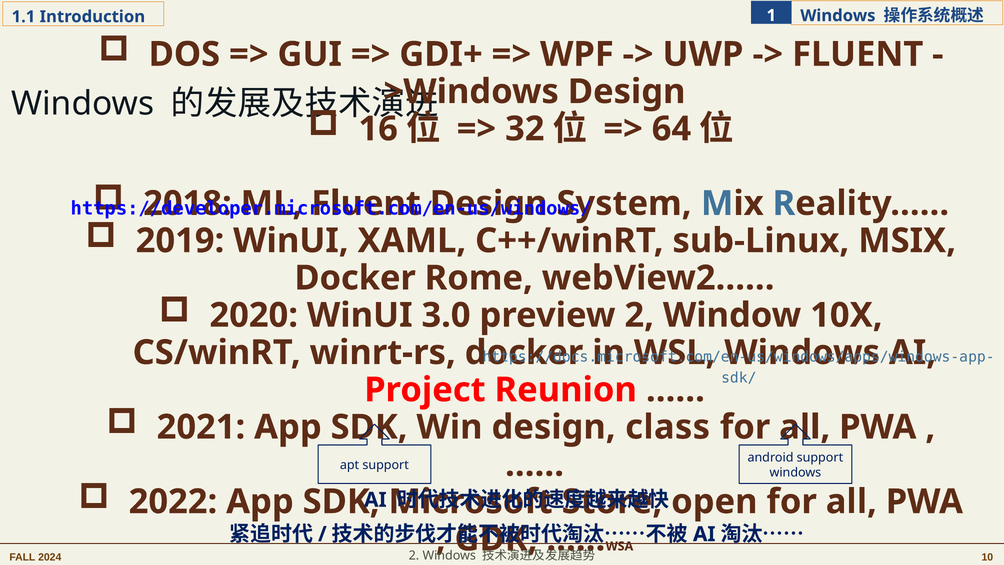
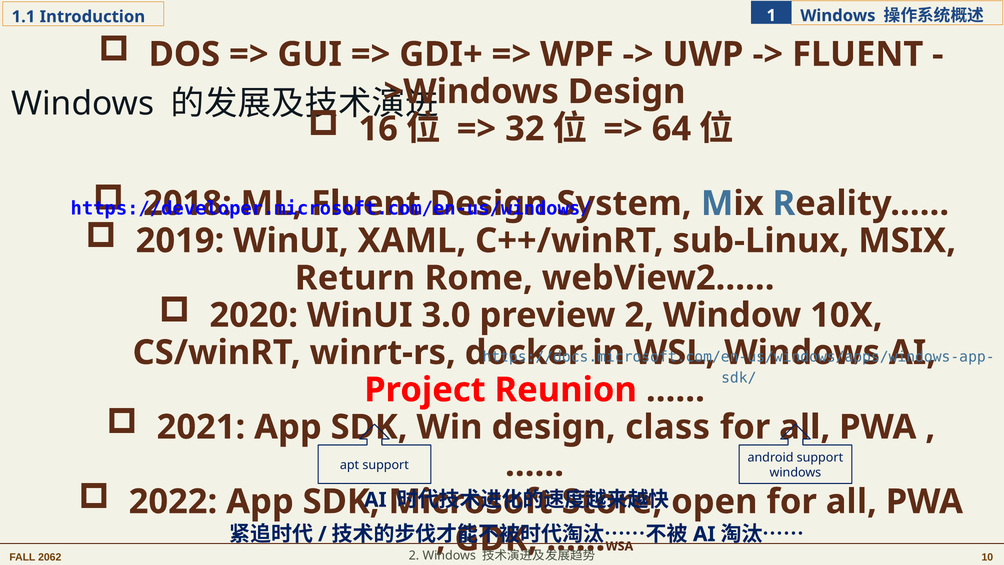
Docker at (355, 278): Docker -> Return
2024: 2024 -> 2062
